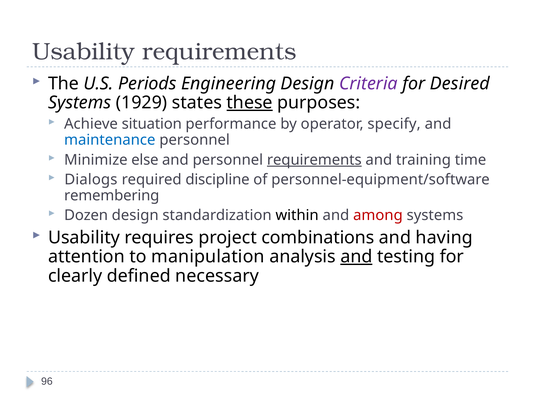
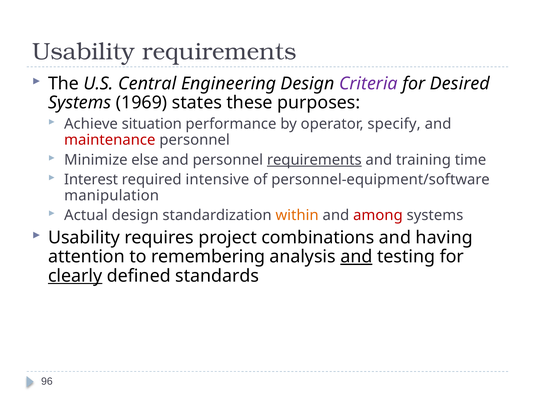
Periods: Periods -> Central
1929: 1929 -> 1969
these underline: present -> none
maintenance colour: blue -> red
Dialogs: Dialogs -> Interest
discipline: discipline -> intensive
remembering: remembering -> manipulation
Dozen: Dozen -> Actual
within colour: black -> orange
manipulation: manipulation -> remembering
clearly underline: none -> present
necessary: necessary -> standards
